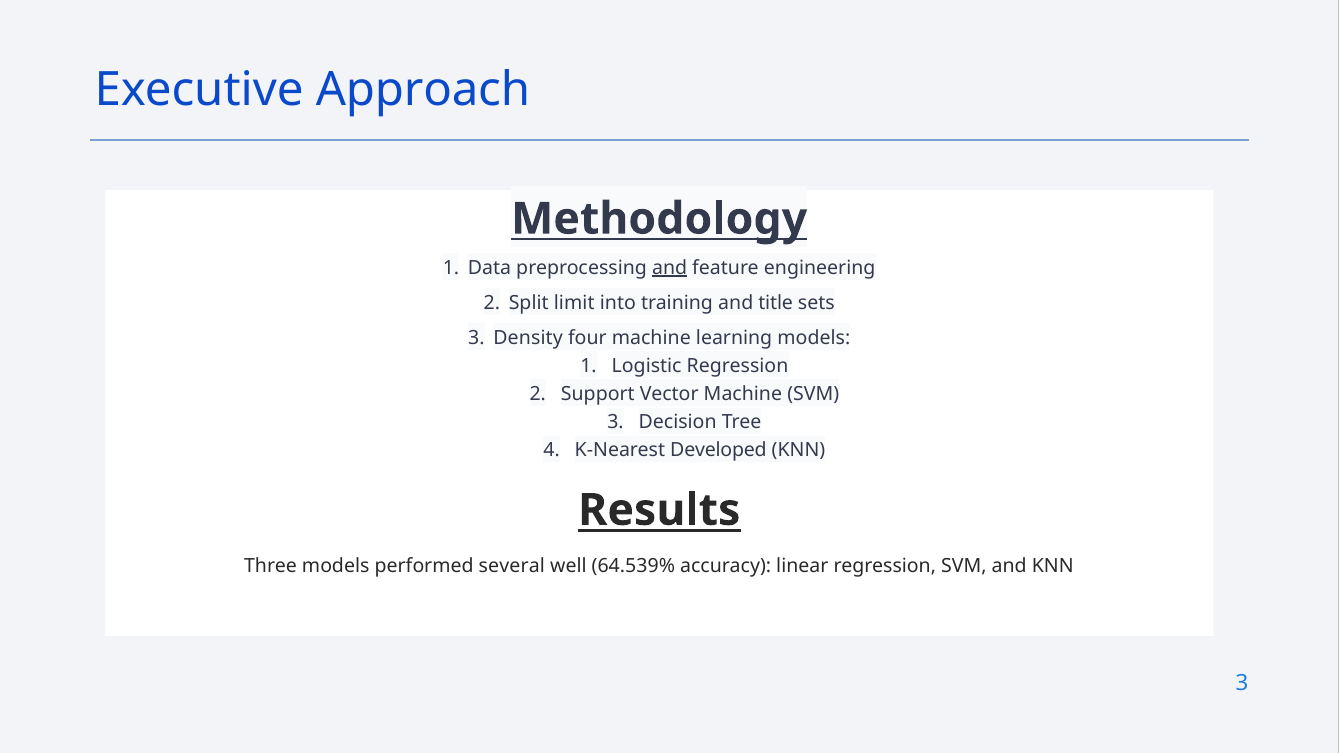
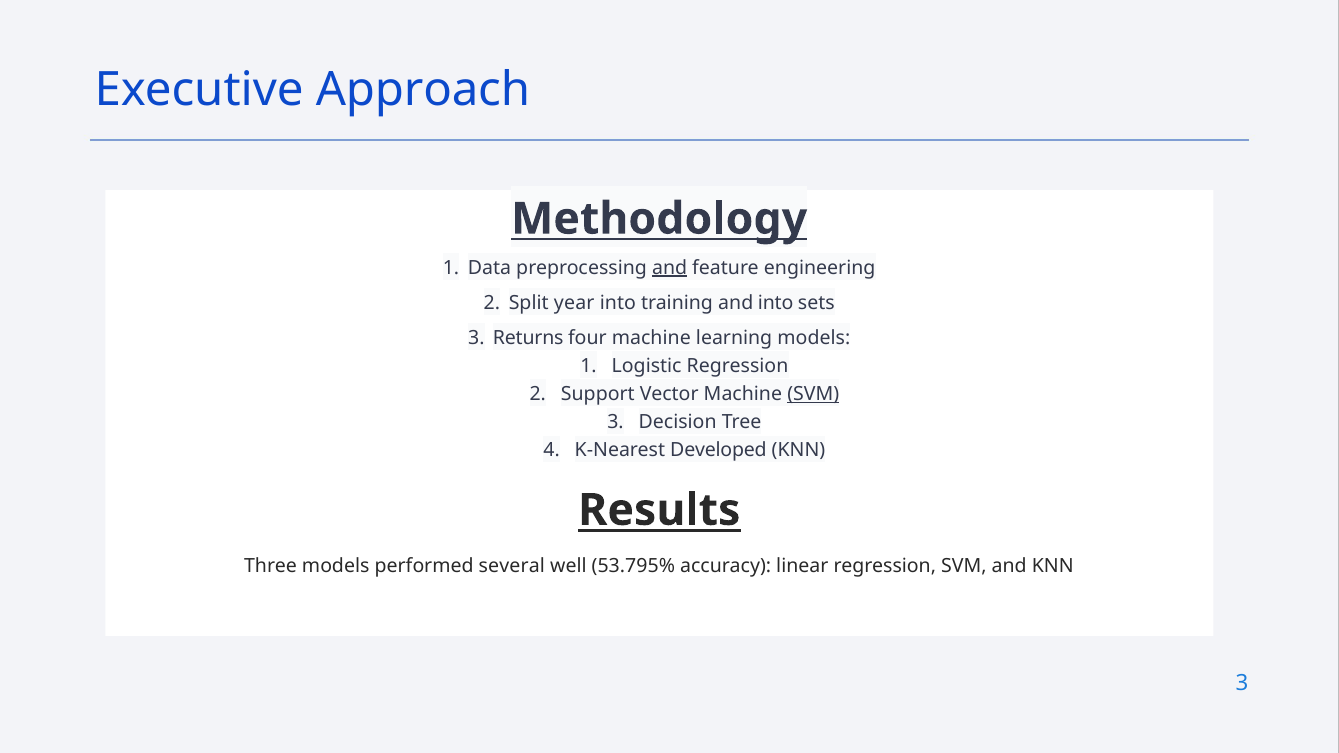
limit: limit -> year
and title: title -> into
Density: Density -> Returns
SVM at (813, 394) underline: none -> present
64.539%: 64.539% -> 53.795%
